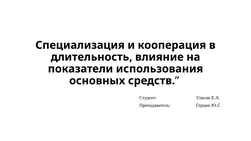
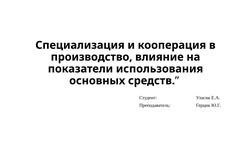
длительность: длительность -> производство
